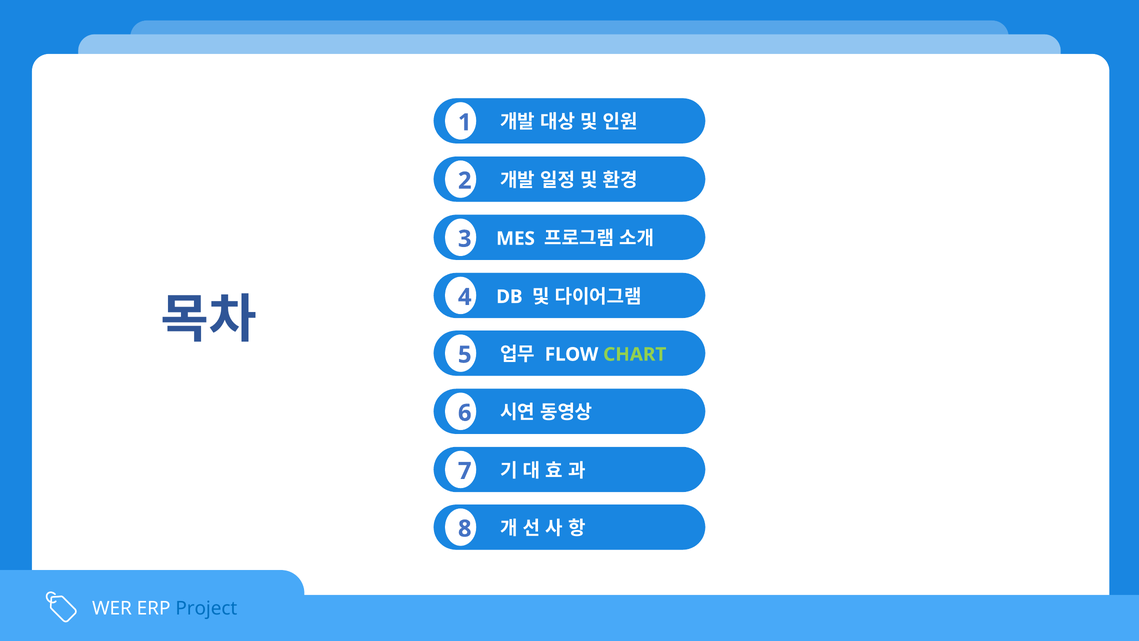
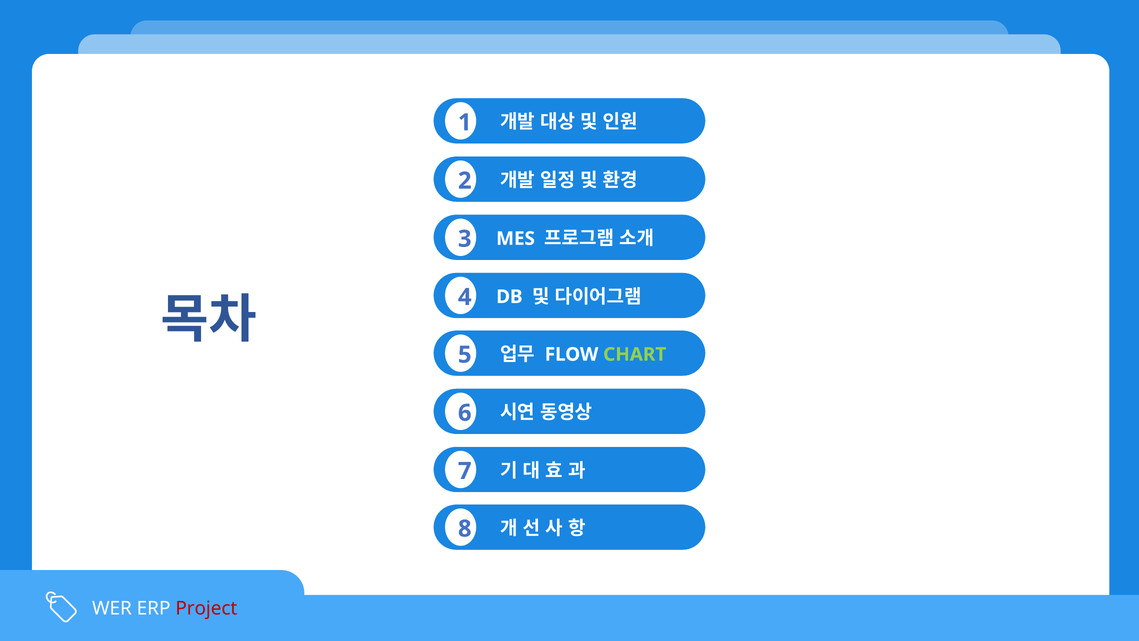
Project colour: blue -> red
